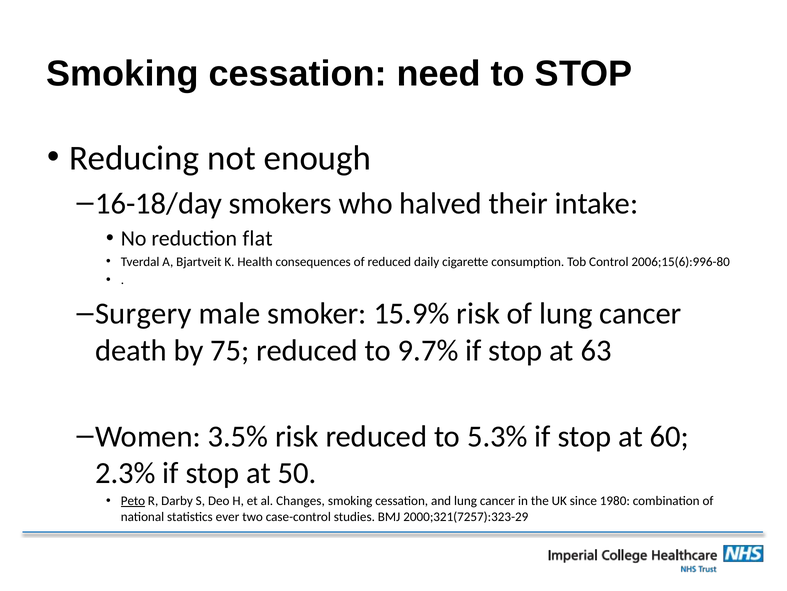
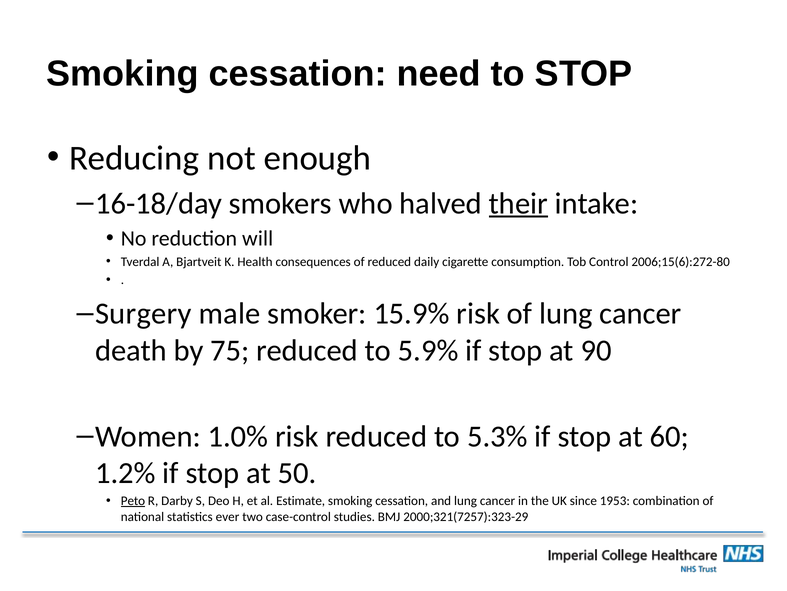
their underline: none -> present
flat: flat -> will
2006;15(6):996-80: 2006;15(6):996-80 -> 2006;15(6):272-80
9.7%: 9.7% -> 5.9%
63: 63 -> 90
3.5%: 3.5% -> 1.0%
2.3%: 2.3% -> 1.2%
Changes: Changes -> Estimate
1980: 1980 -> 1953
